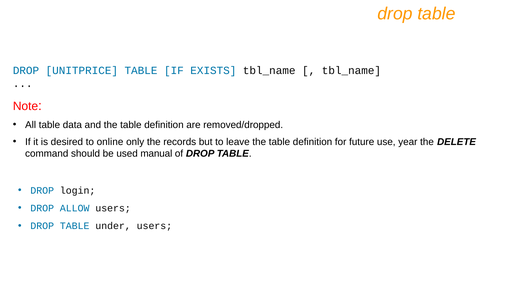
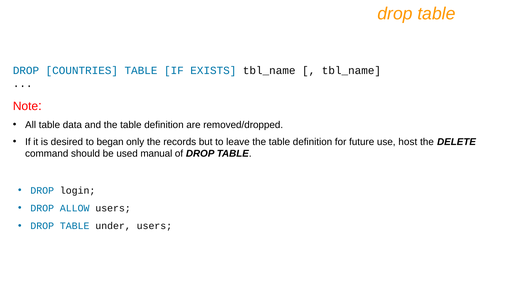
UNITPRICE: UNITPRICE -> COUNTRIES
online: online -> began
year: year -> host
